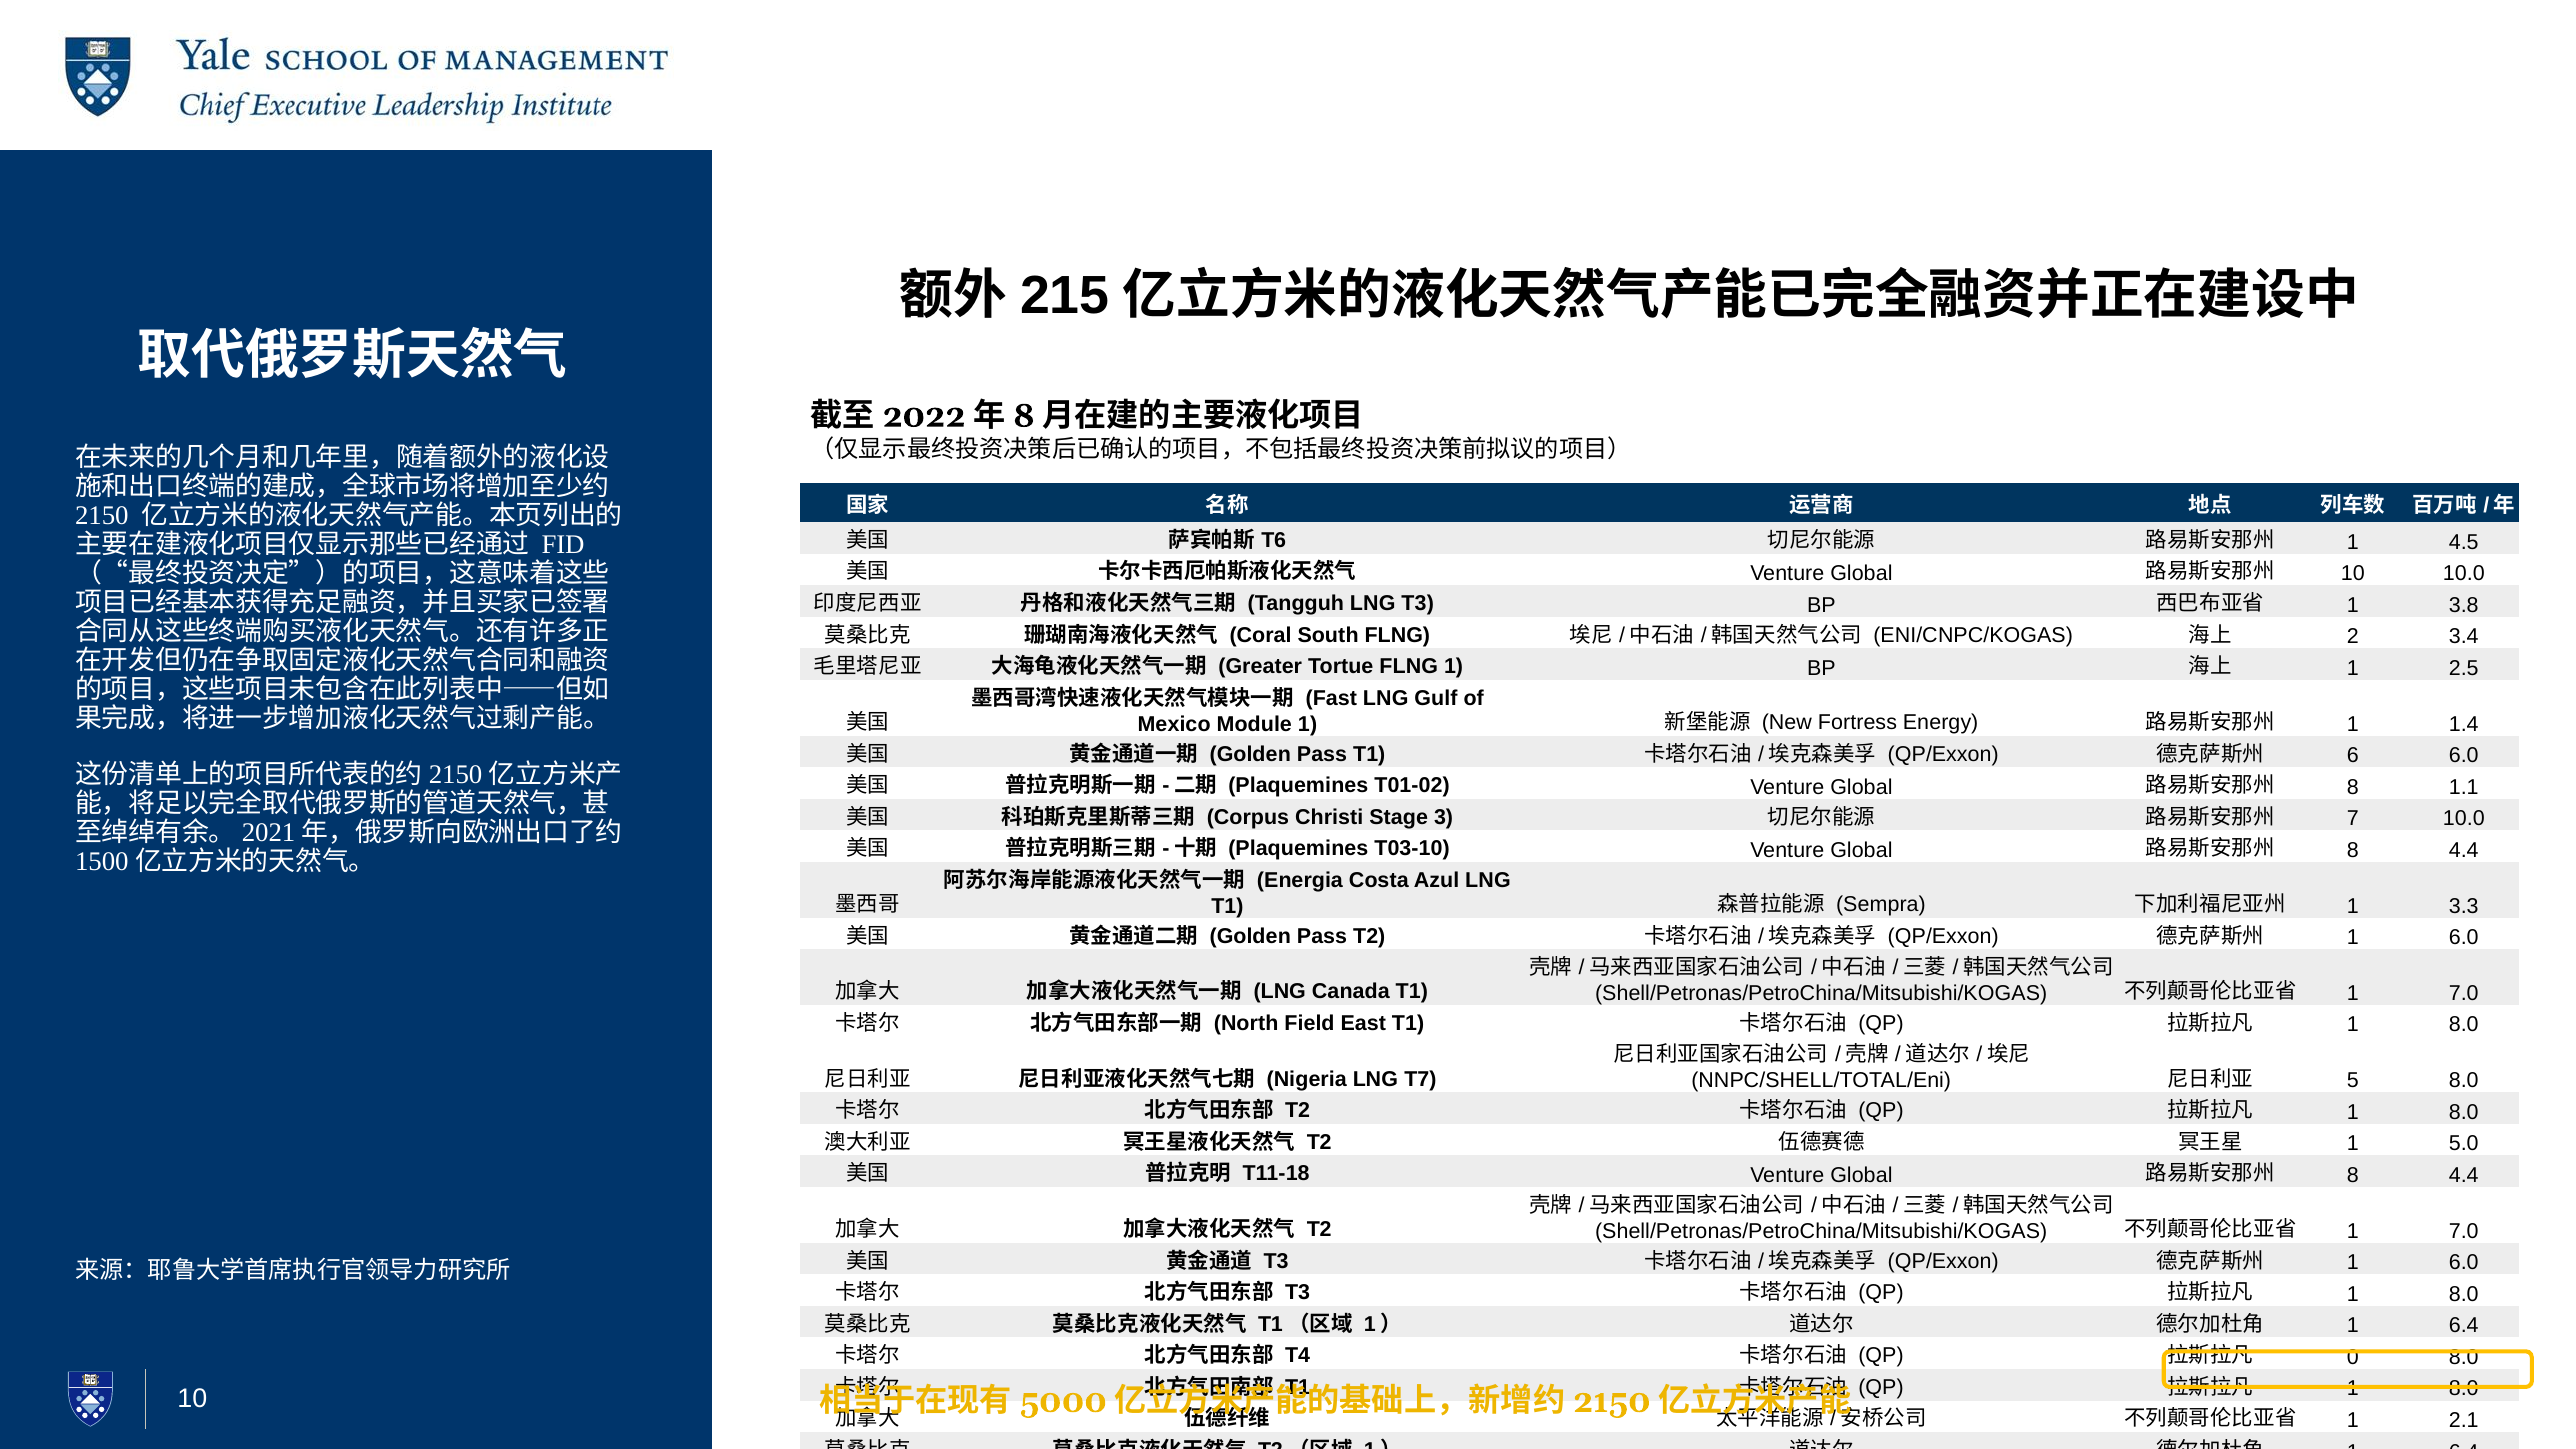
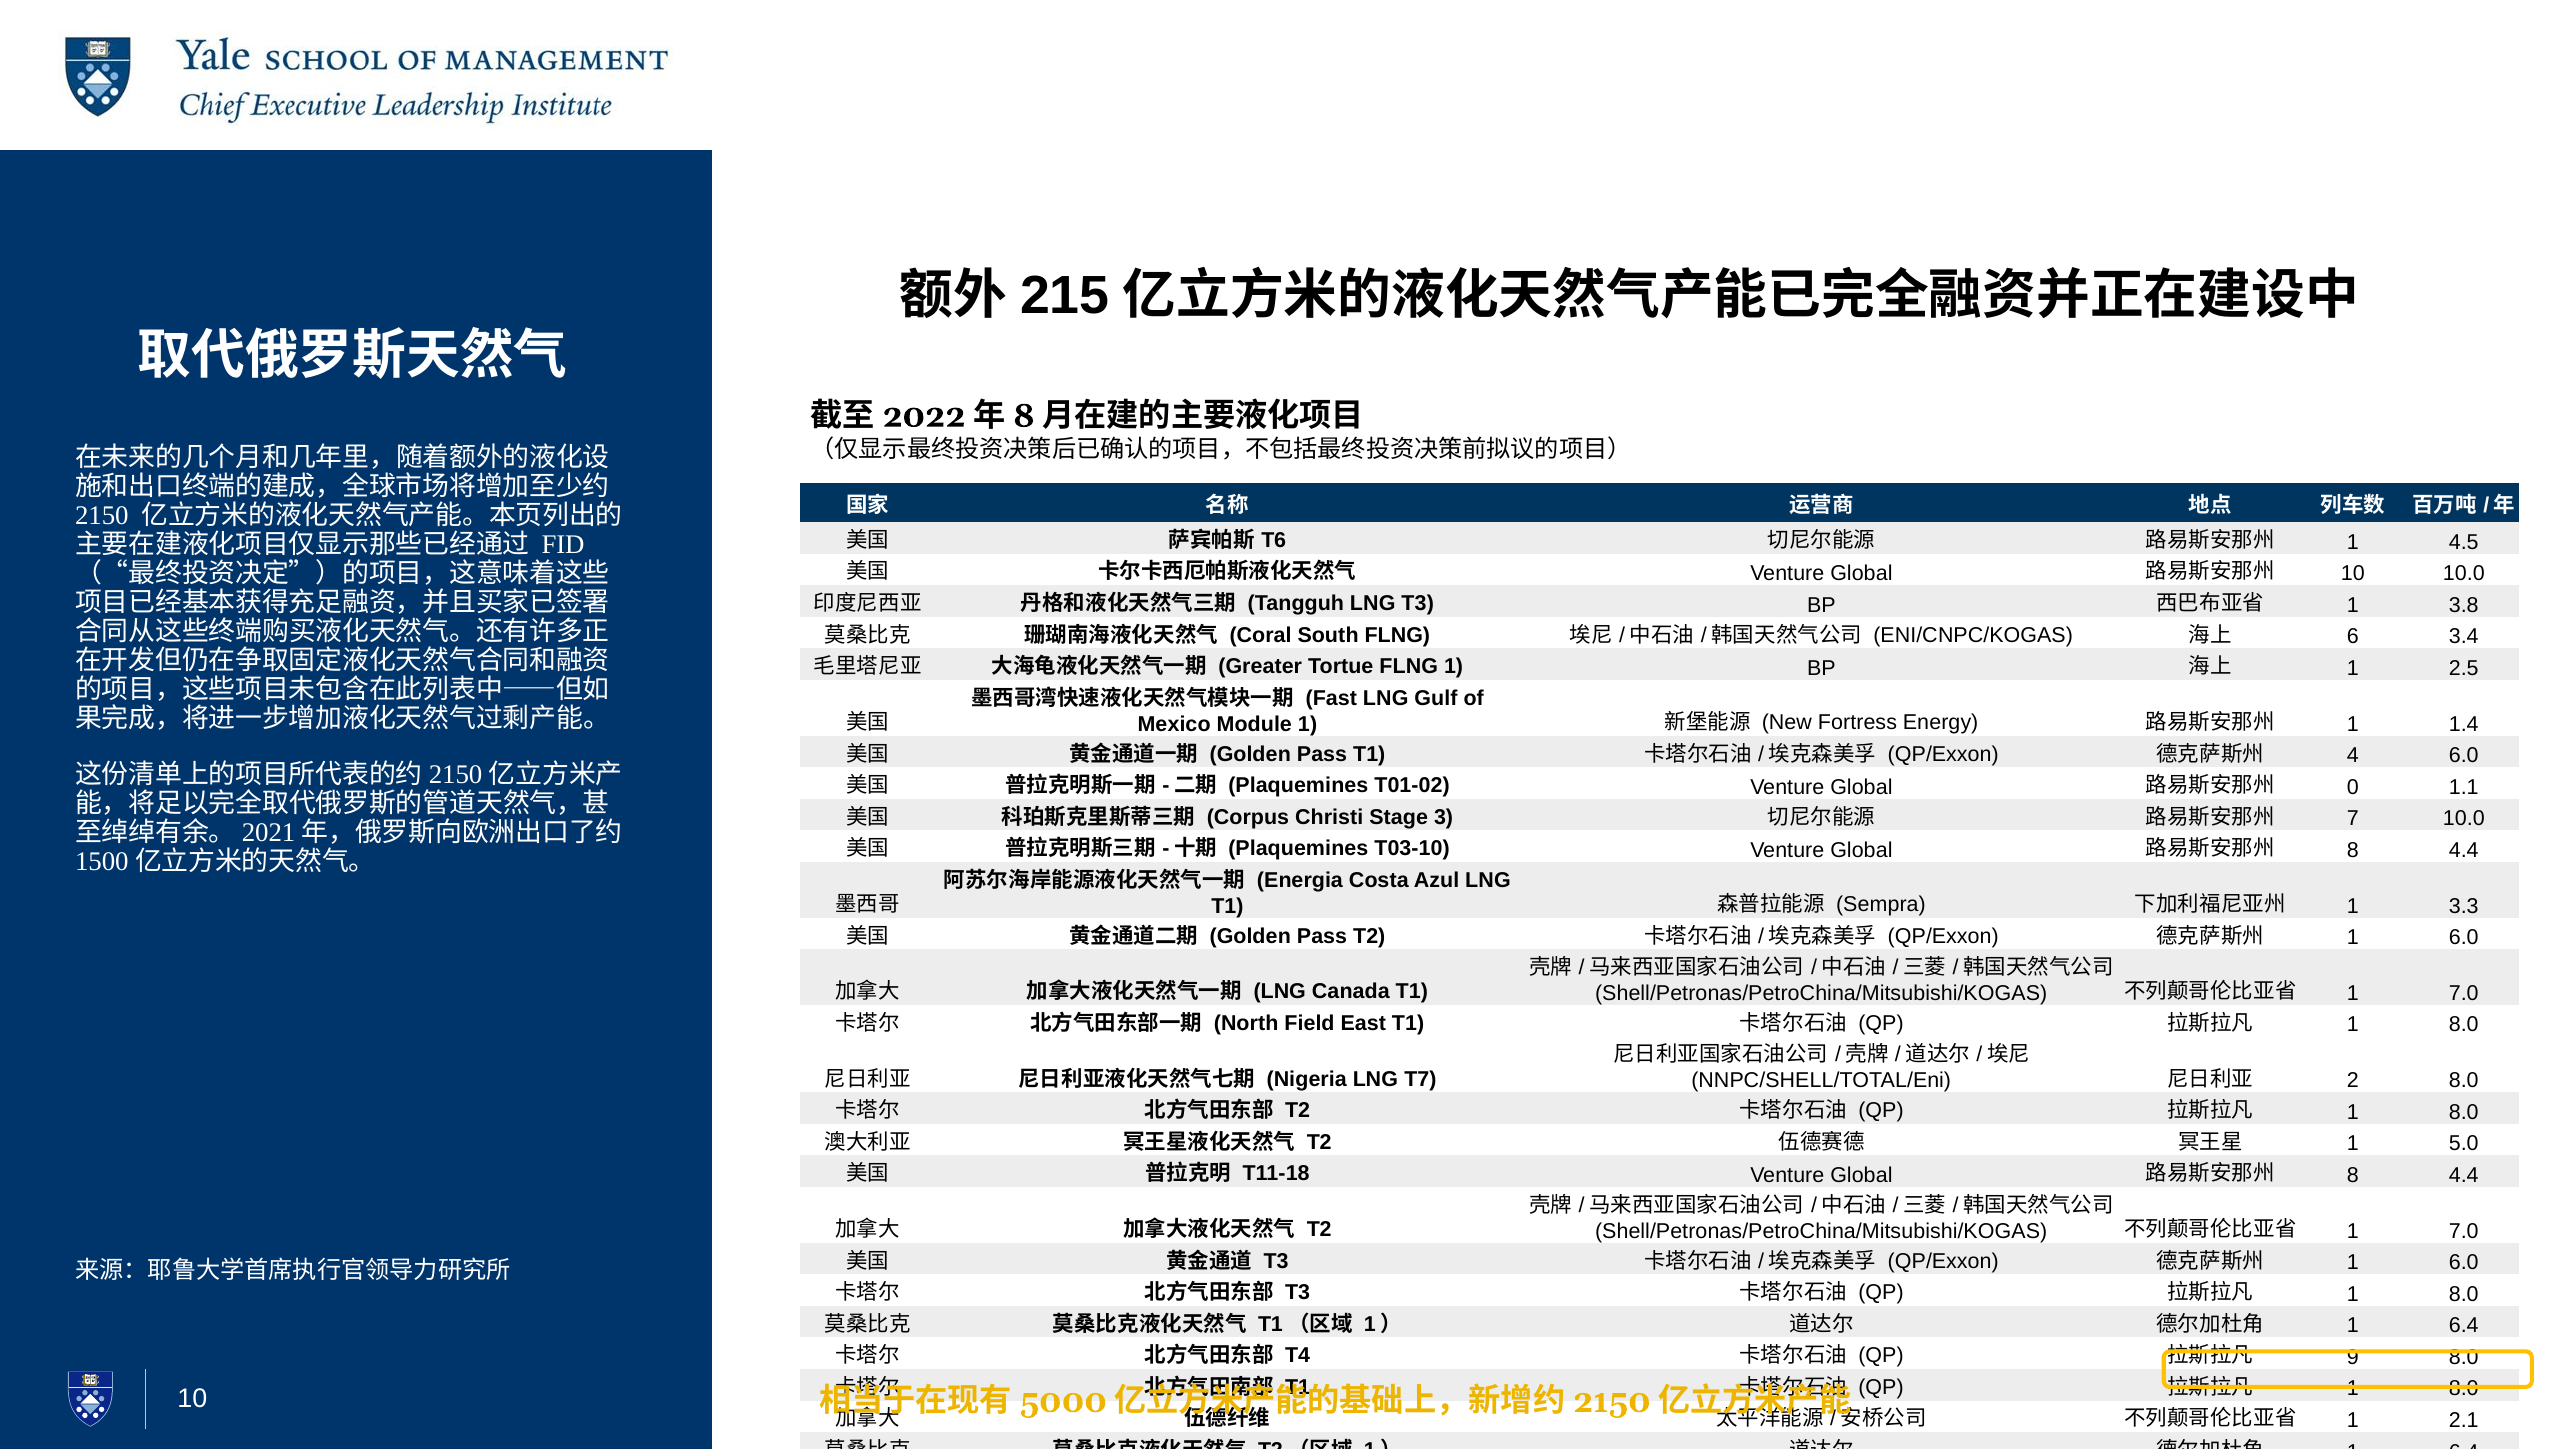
2: 2 -> 6
6: 6 -> 4
8 at (2353, 787): 8 -> 0
5: 5 -> 2
0: 0 -> 9
